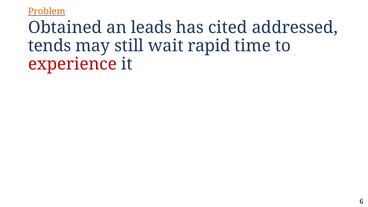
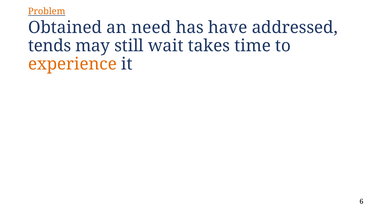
leads: leads -> need
cited: cited -> have
rapid: rapid -> takes
experience colour: red -> orange
